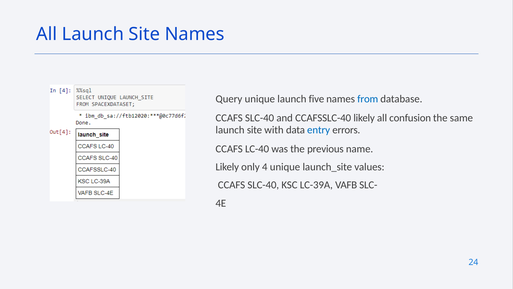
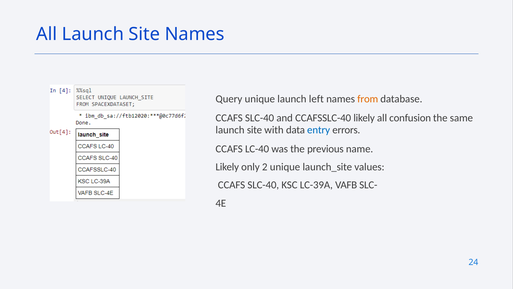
five: five -> left
from colour: blue -> orange
4: 4 -> 2
